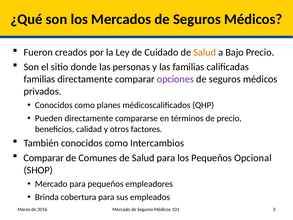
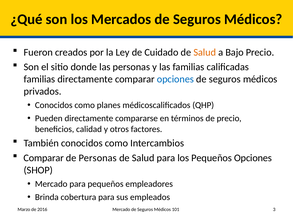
opciones at (175, 79) colour: purple -> blue
de Comunes: Comunes -> Personas
Pequeños Opcional: Opcional -> Opciones
